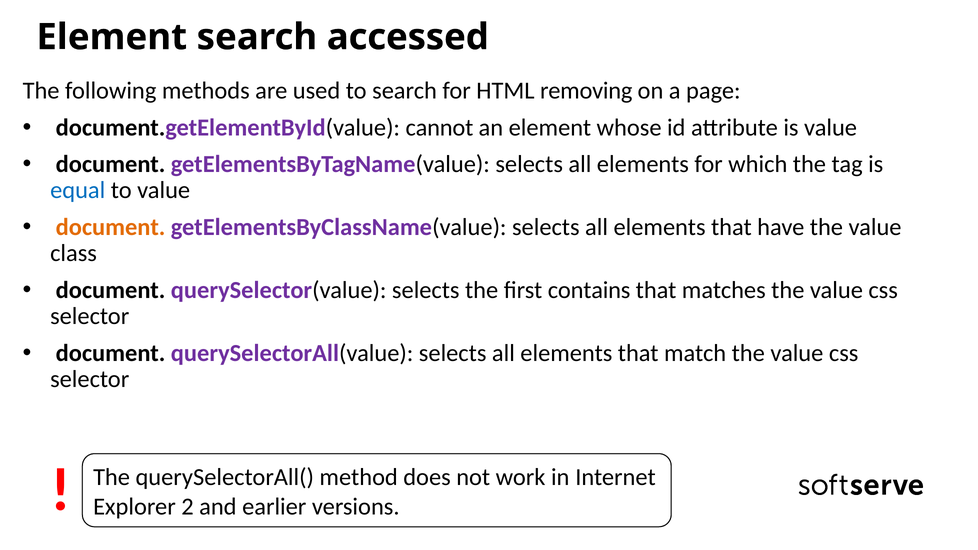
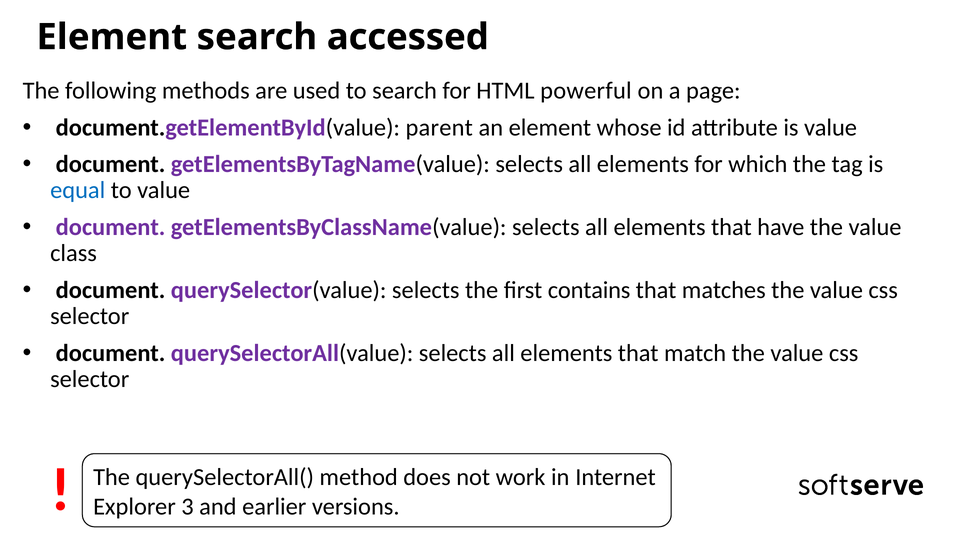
removing: removing -> powerful
cannot: cannot -> parent
document at (111, 227) colour: orange -> purple
2: 2 -> 3
